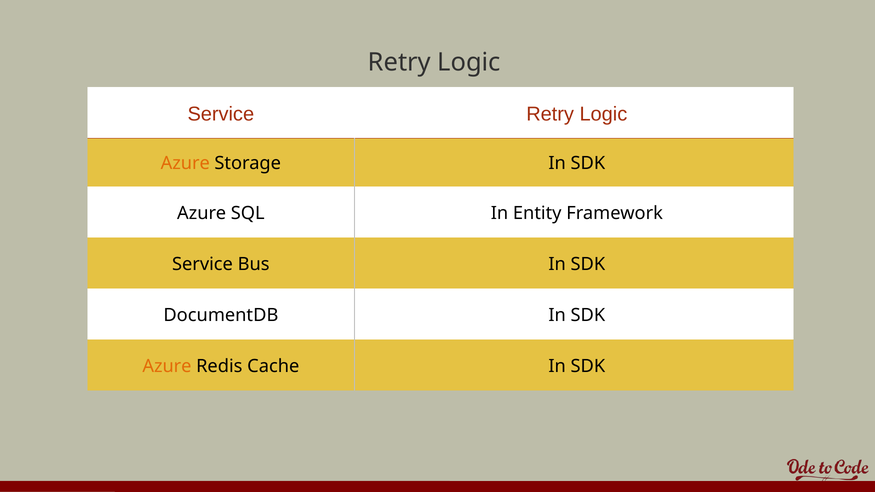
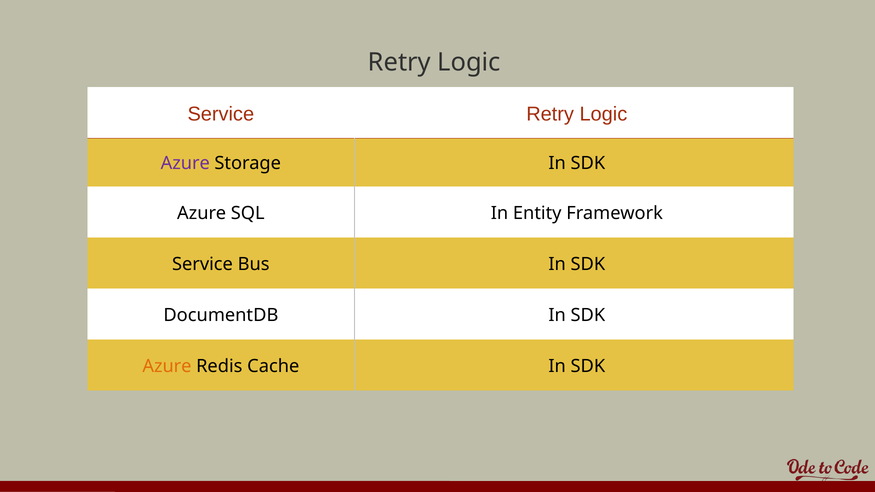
Azure at (185, 163) colour: orange -> purple
